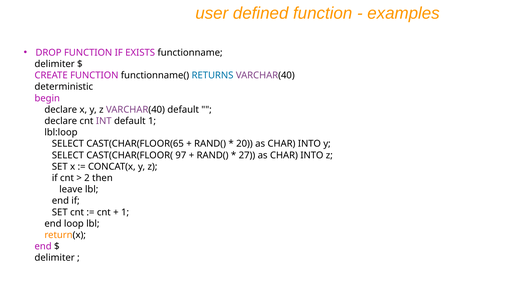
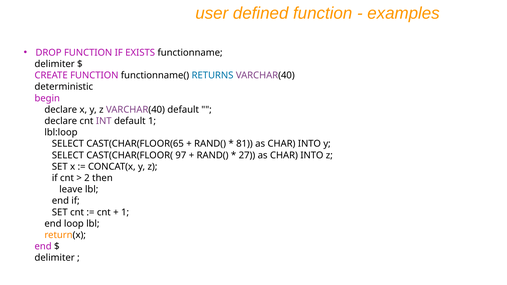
20: 20 -> 81
